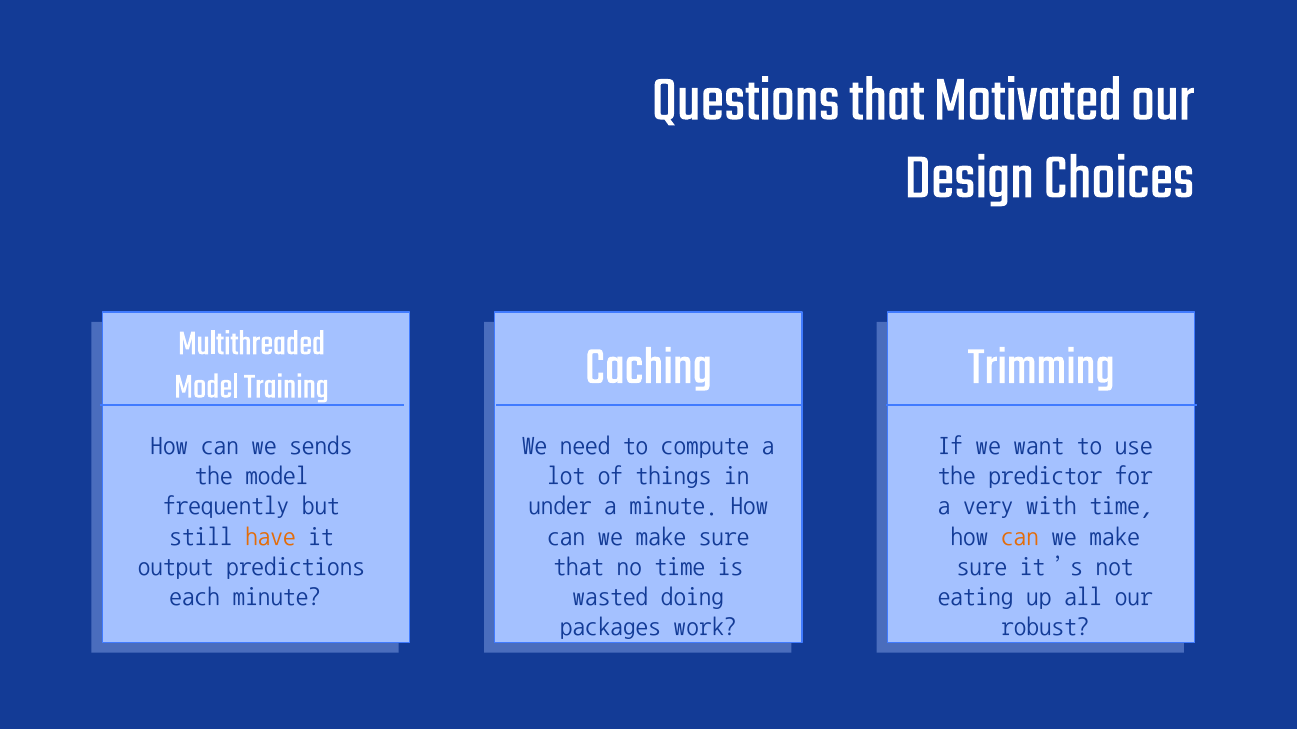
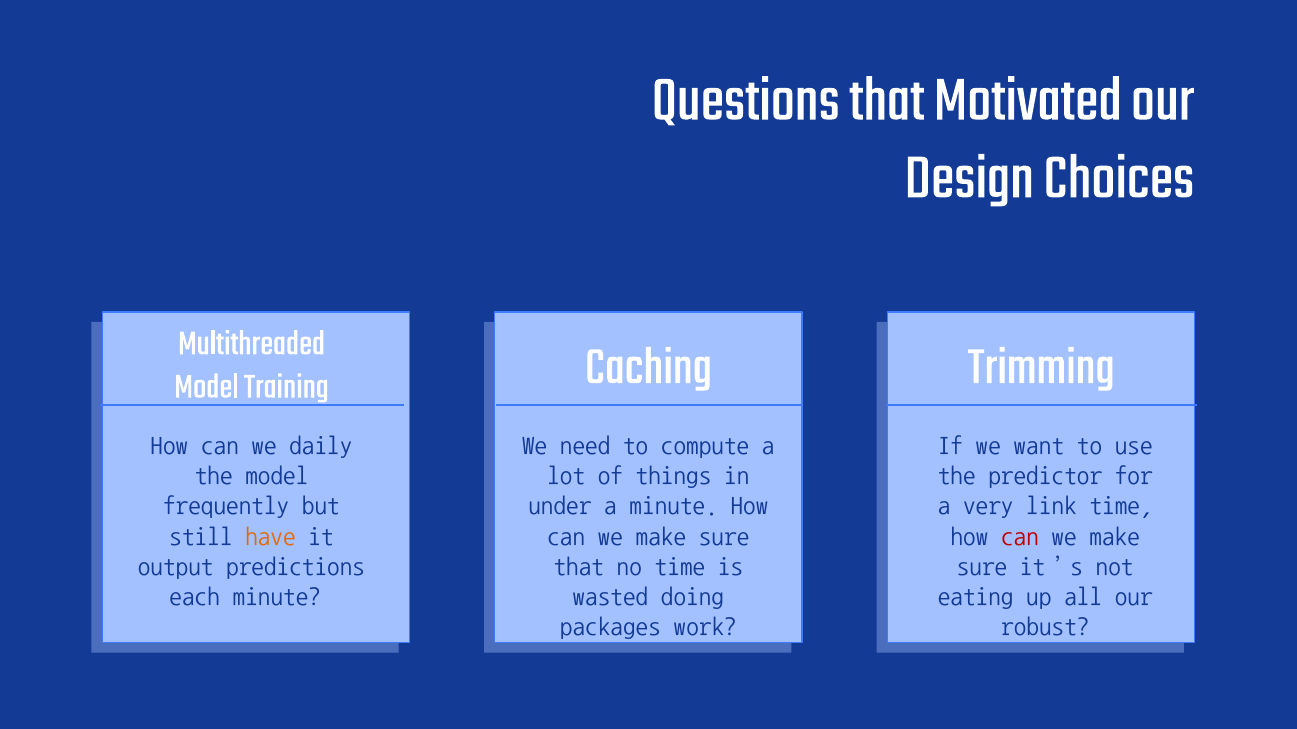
sends: sends -> daily
with: with -> link
can at (1020, 536) colour: orange -> red
